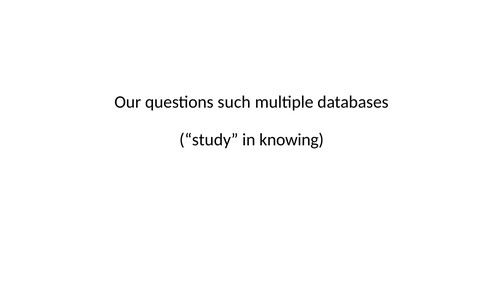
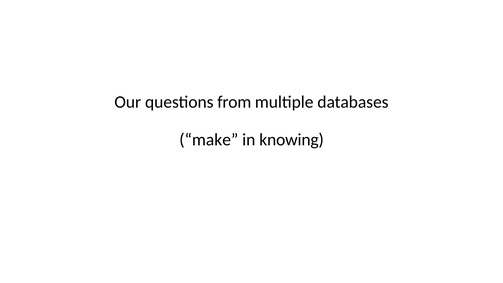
such: such -> from
study: study -> make
